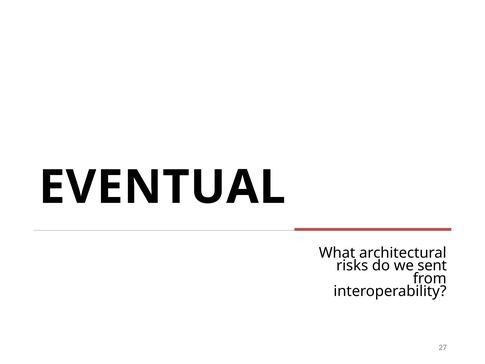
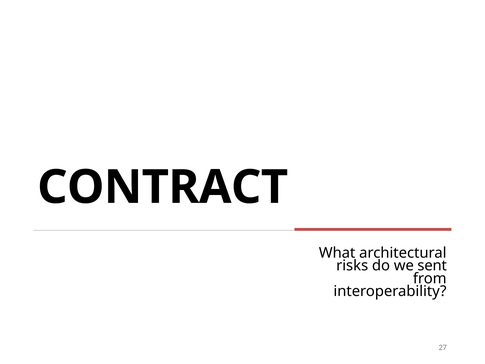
EVENTUAL: EVENTUAL -> CONTRACT
